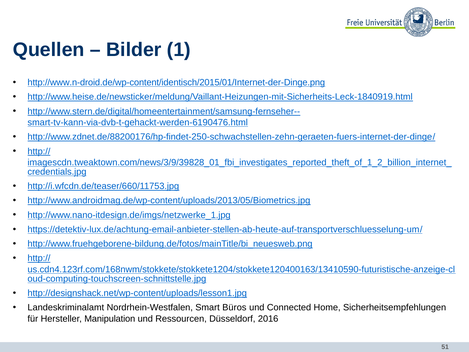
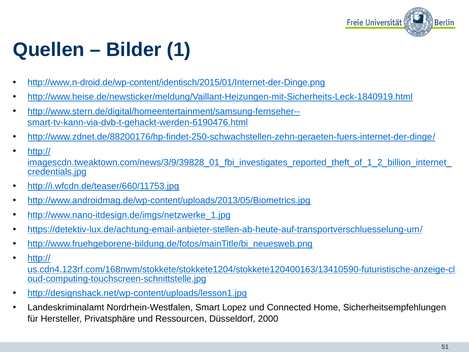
Büros: Büros -> Lopez
Manipulation: Manipulation -> Privatsphäre
2016: 2016 -> 2000
